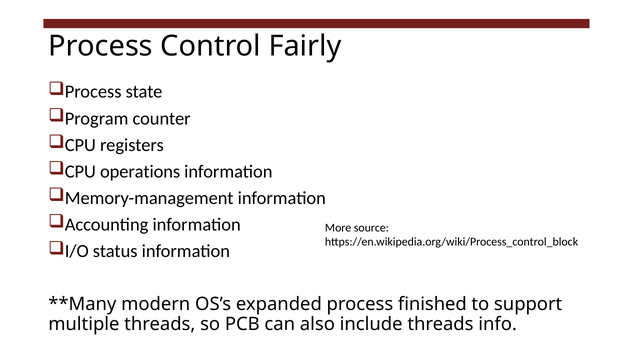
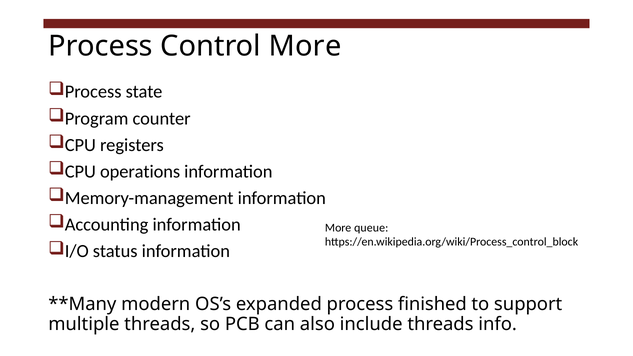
Control Fairly: Fairly -> More
source: source -> queue
